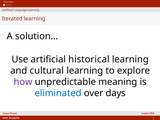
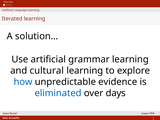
historical: historical -> grammar
how colour: purple -> blue
meaning: meaning -> evidence
